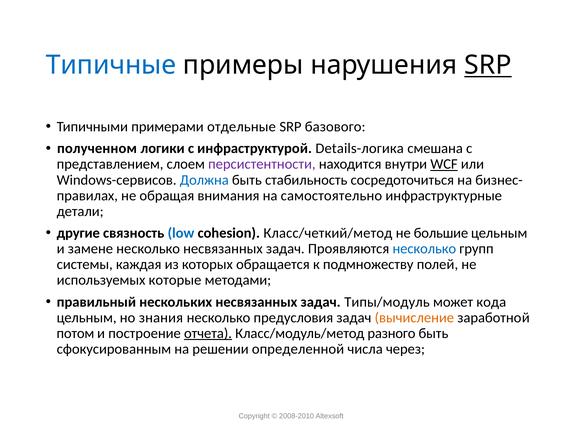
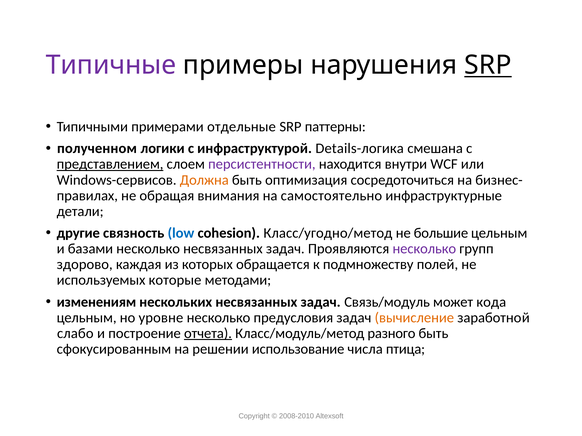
Типичные colour: blue -> purple
базового: базового -> паттерны
представлением underline: none -> present
WCF underline: present -> none
Должна colour: blue -> orange
стабильность: стабильность -> оптимизация
Класс/четкий/метод: Класс/четкий/метод -> Класс/угодно/метод
замене: замене -> базами
несколько at (424, 249) colour: blue -> purple
системы: системы -> здорово
правильный: правильный -> изменениям
Типы/модуль: Типы/модуль -> Связь/модуль
знания: знания -> уровне
потом: потом -> слабо
определенной: определенной -> использование
через: через -> птица
